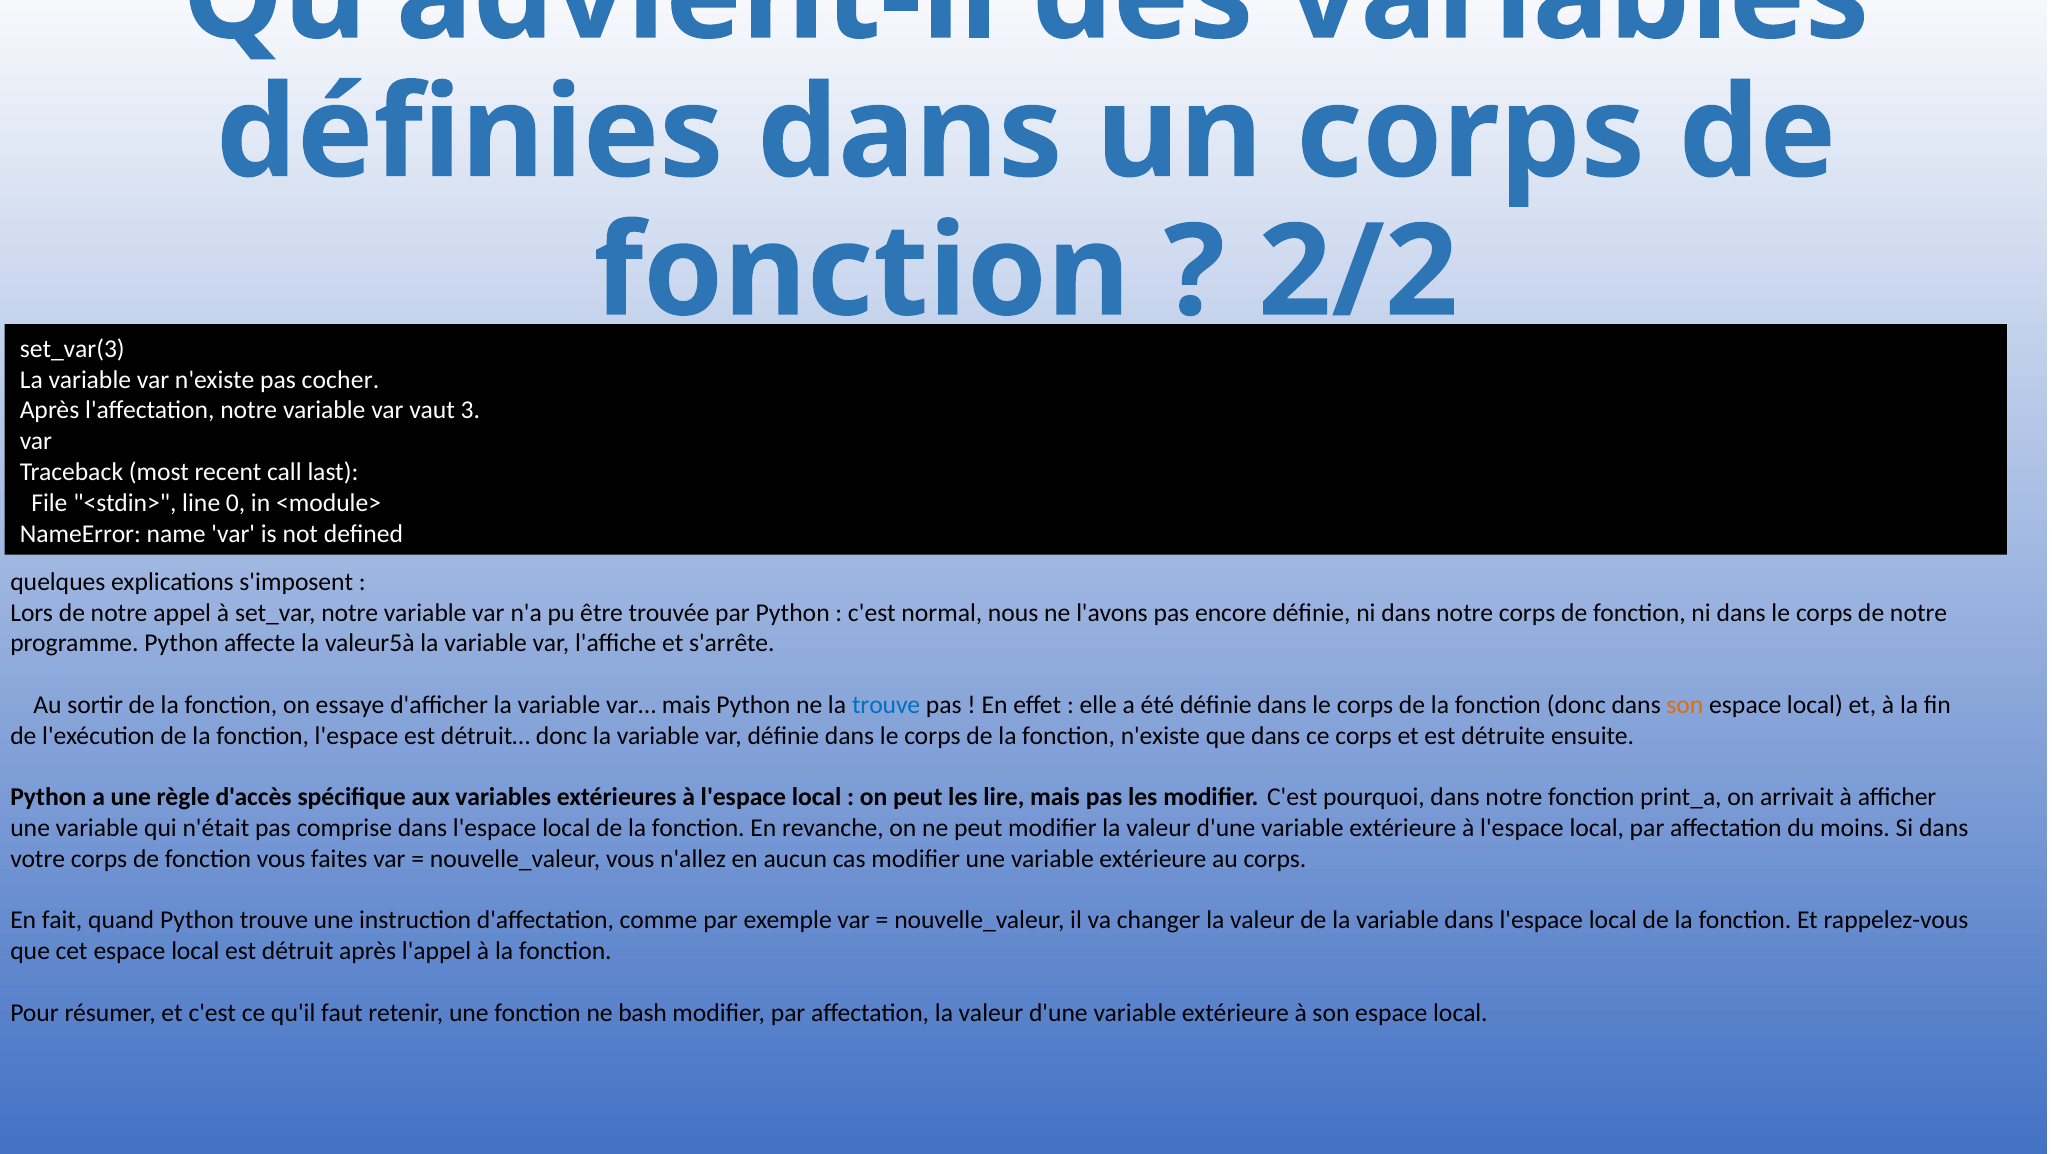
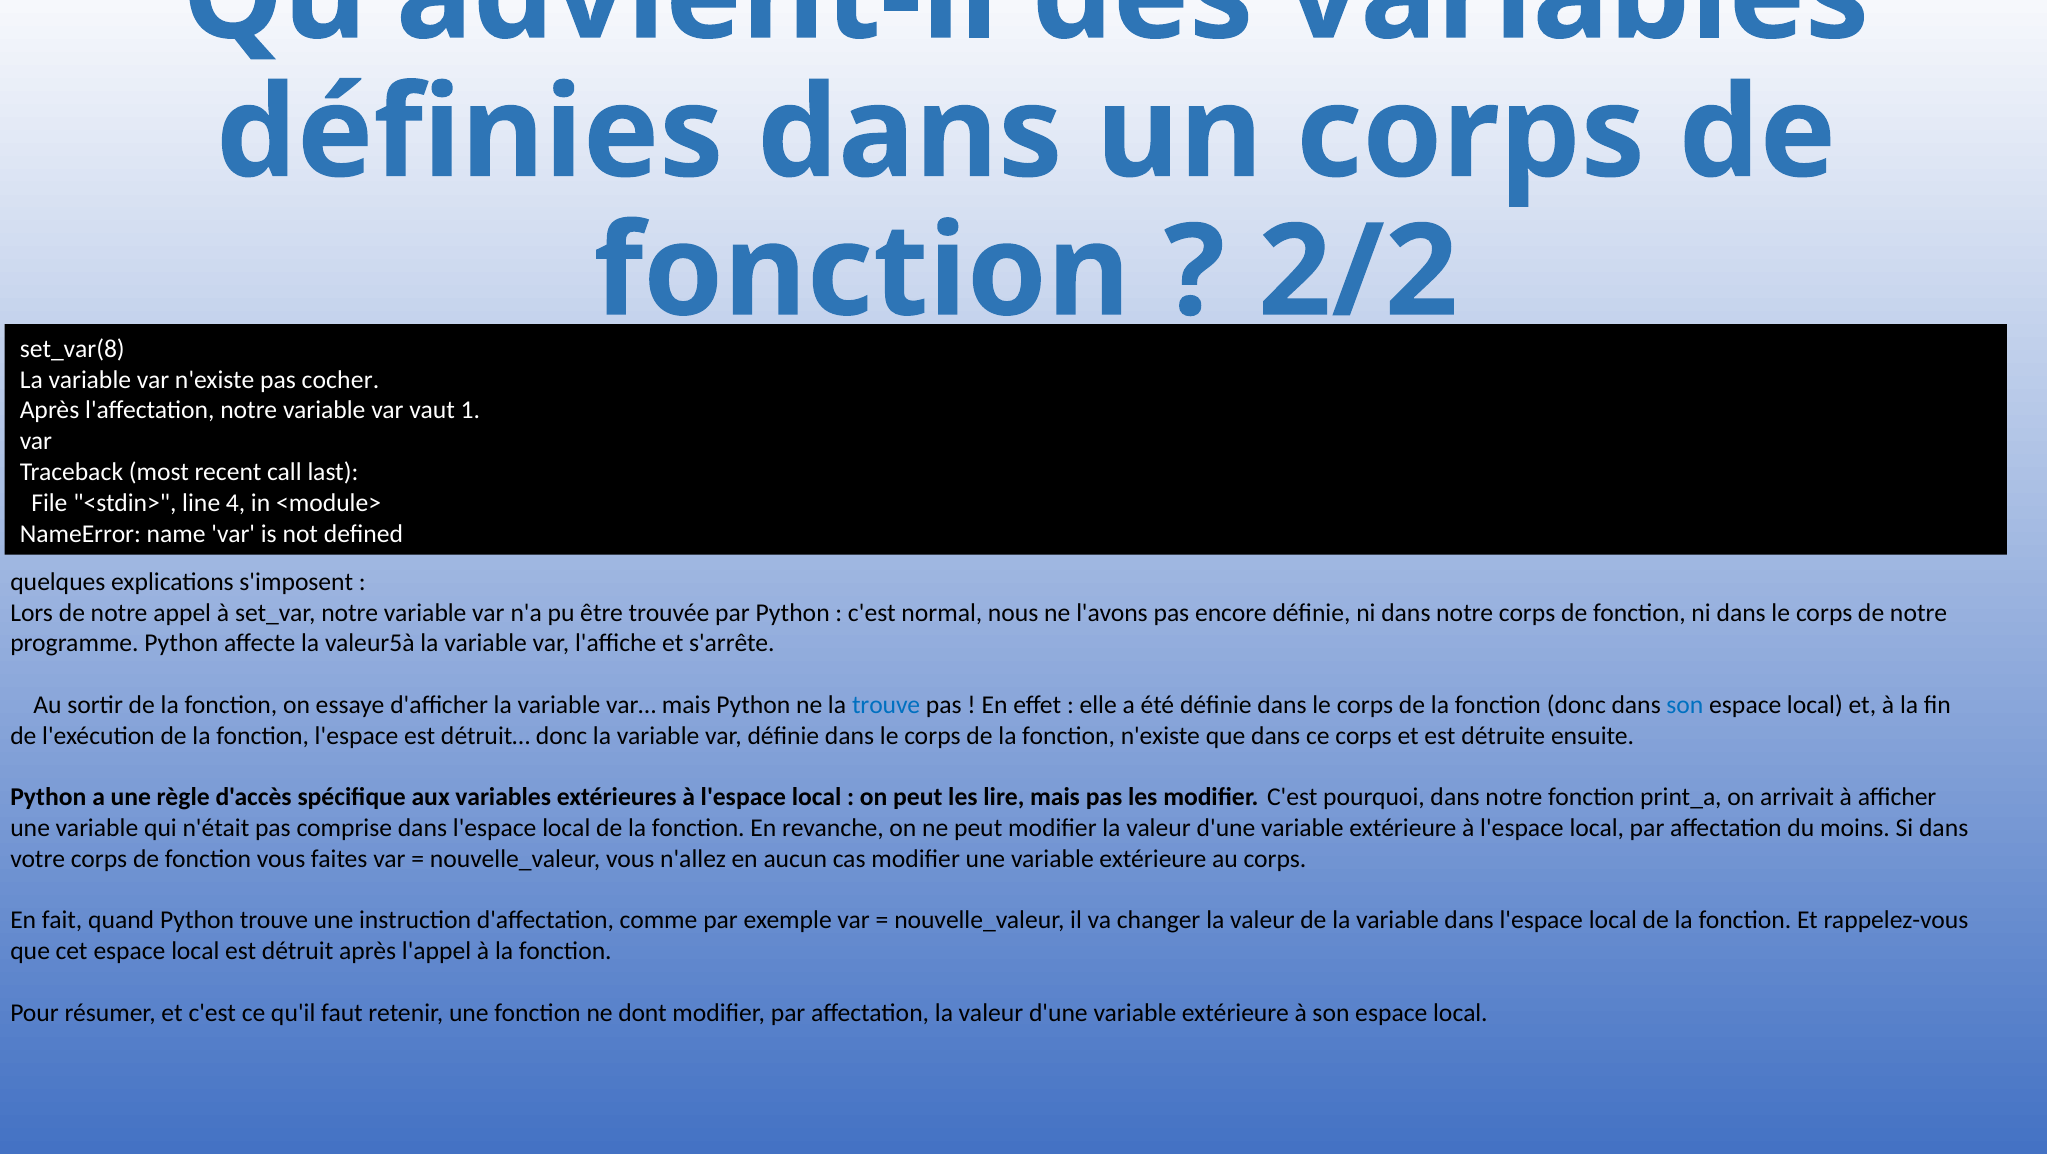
set_var(3: set_var(3 -> set_var(8
3: 3 -> 1
0: 0 -> 4
son at (1685, 705) colour: orange -> blue
bash: bash -> dont
